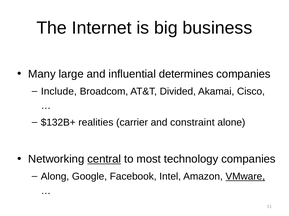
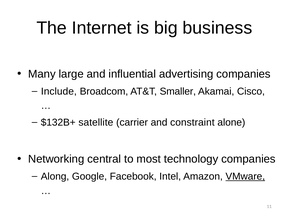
determines: determines -> advertising
Divided: Divided -> Smaller
realities: realities -> satellite
central underline: present -> none
